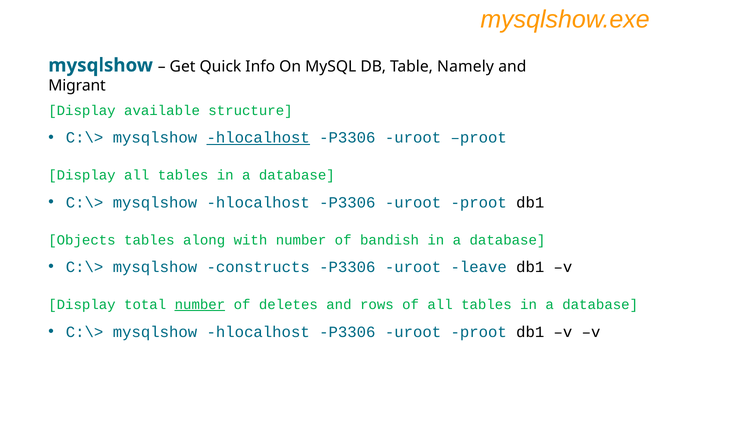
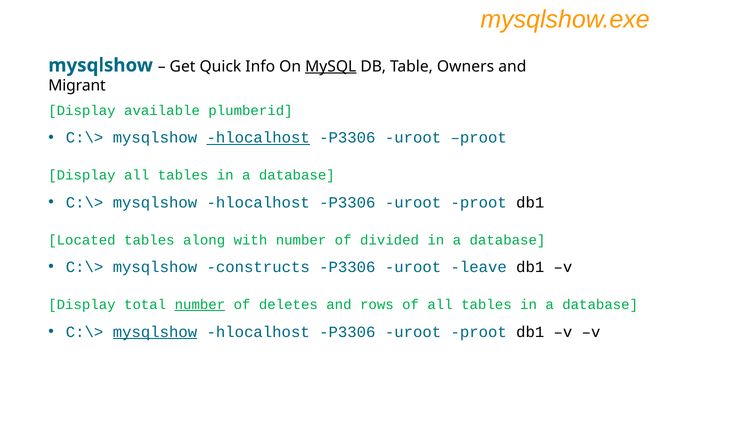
MySQL underline: none -> present
Namely: Namely -> Owners
structure: structure -> plumberid
Objects: Objects -> Located
bandish: bandish -> divided
mysqlshow at (155, 331) underline: none -> present
